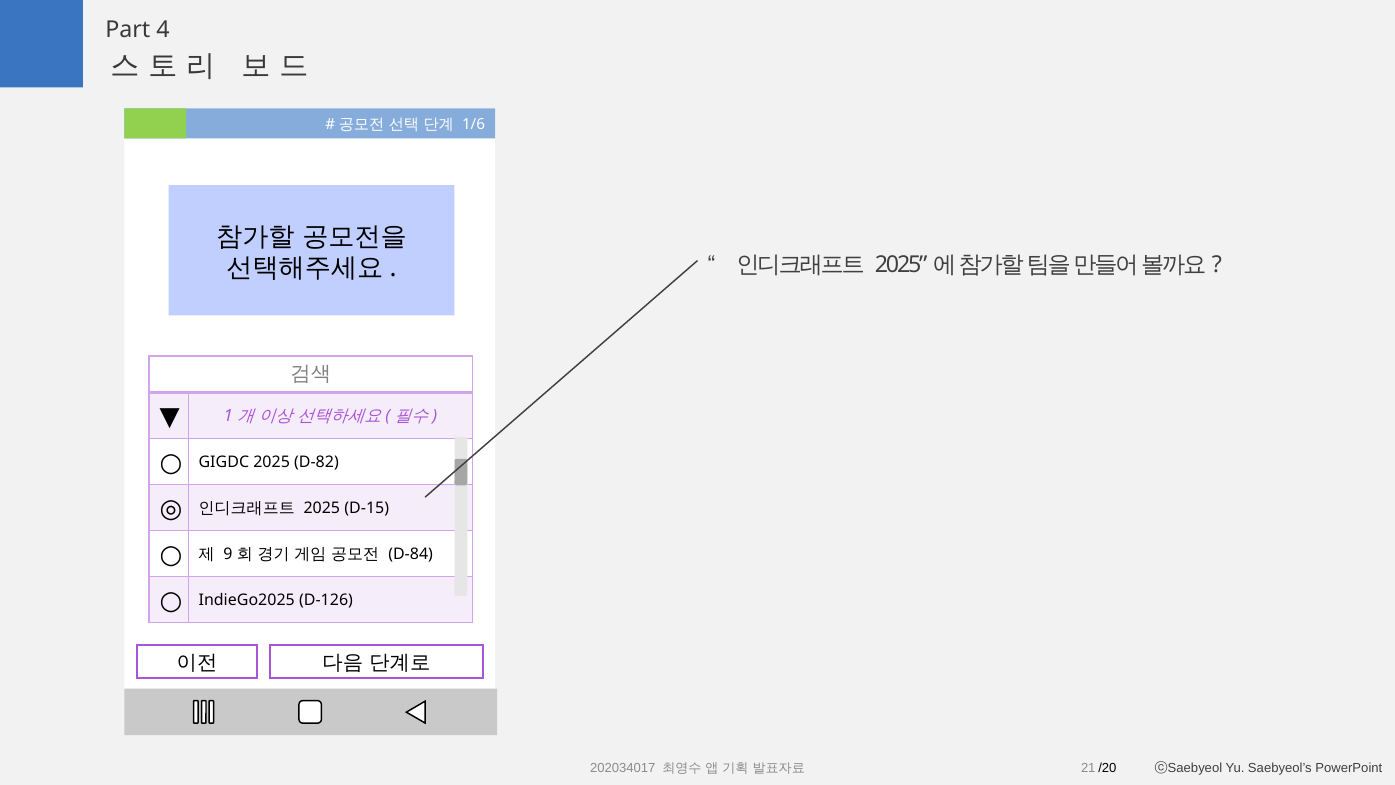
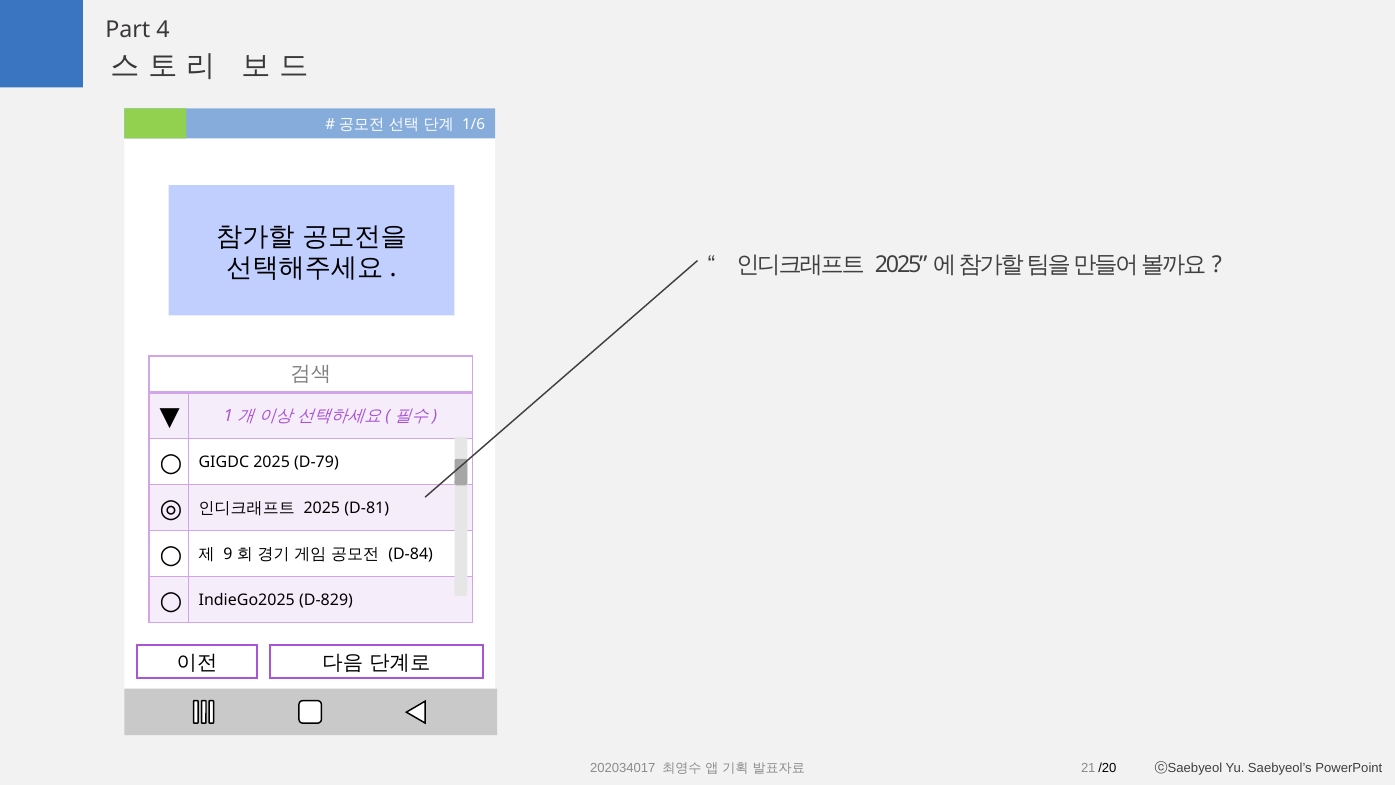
D-82: D-82 -> D-79
D-15: D-15 -> D-81
D-126: D-126 -> D-829
